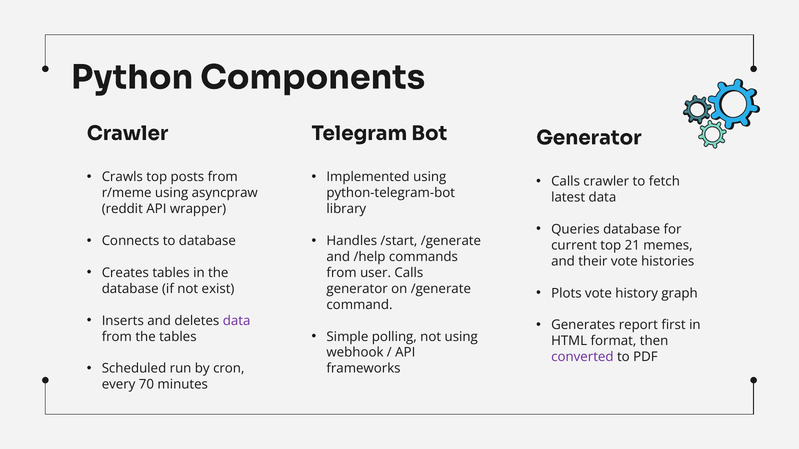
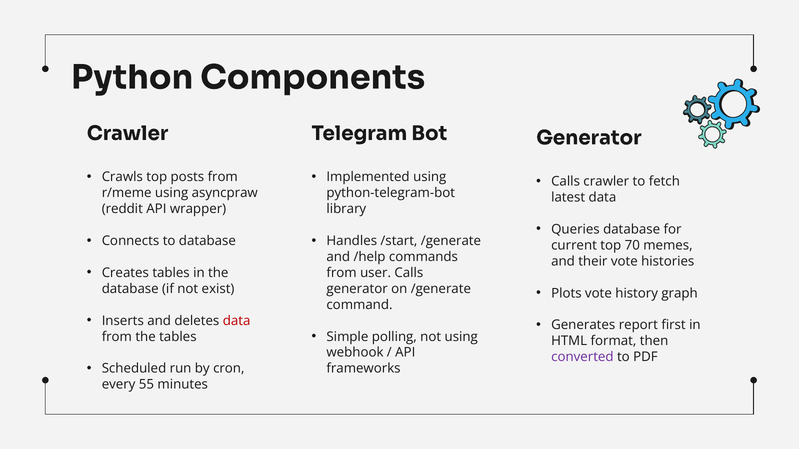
21: 21 -> 70
data at (237, 321) colour: purple -> red
70: 70 -> 55
